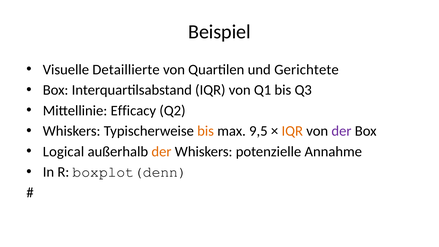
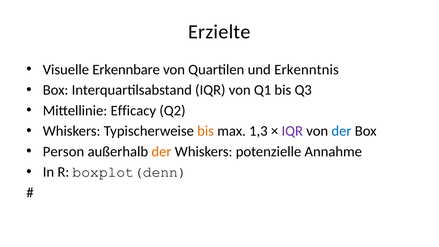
Beispiel: Beispiel -> Erzielte
Detaillierte: Detaillierte -> Erkennbare
Gerichtete: Gerichtete -> Erkenntnis
9,5: 9,5 -> 1,3
IQR at (292, 131) colour: orange -> purple
der at (341, 131) colour: purple -> blue
Logical: Logical -> Person
